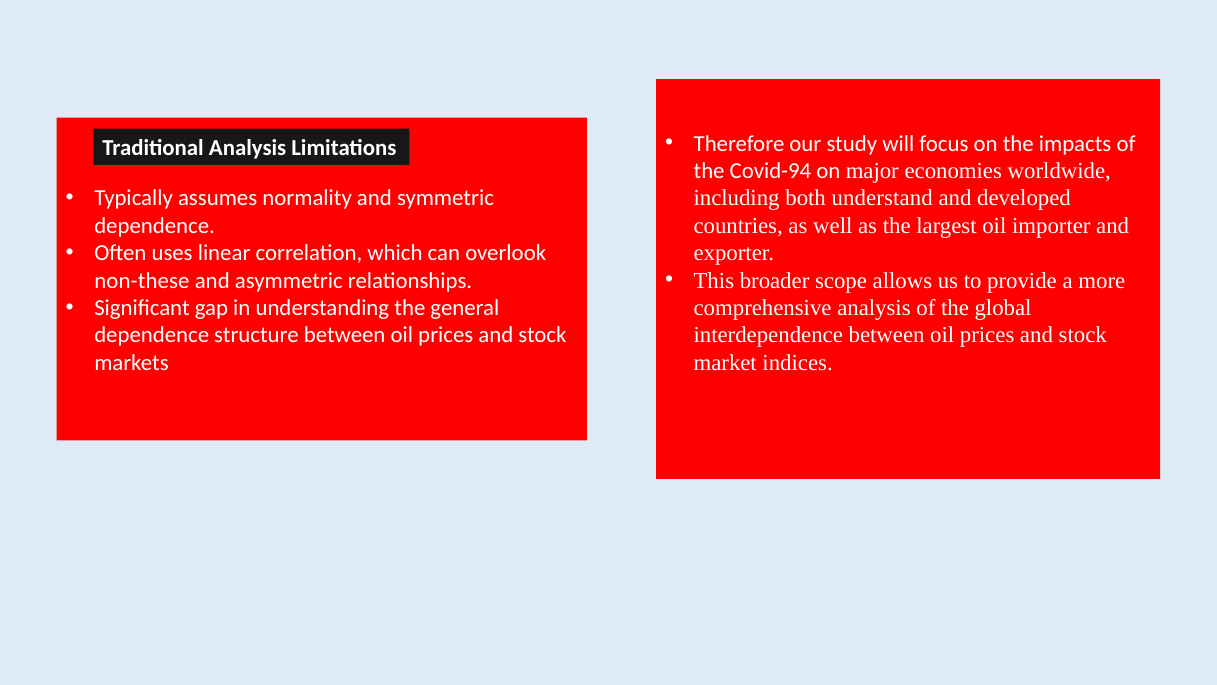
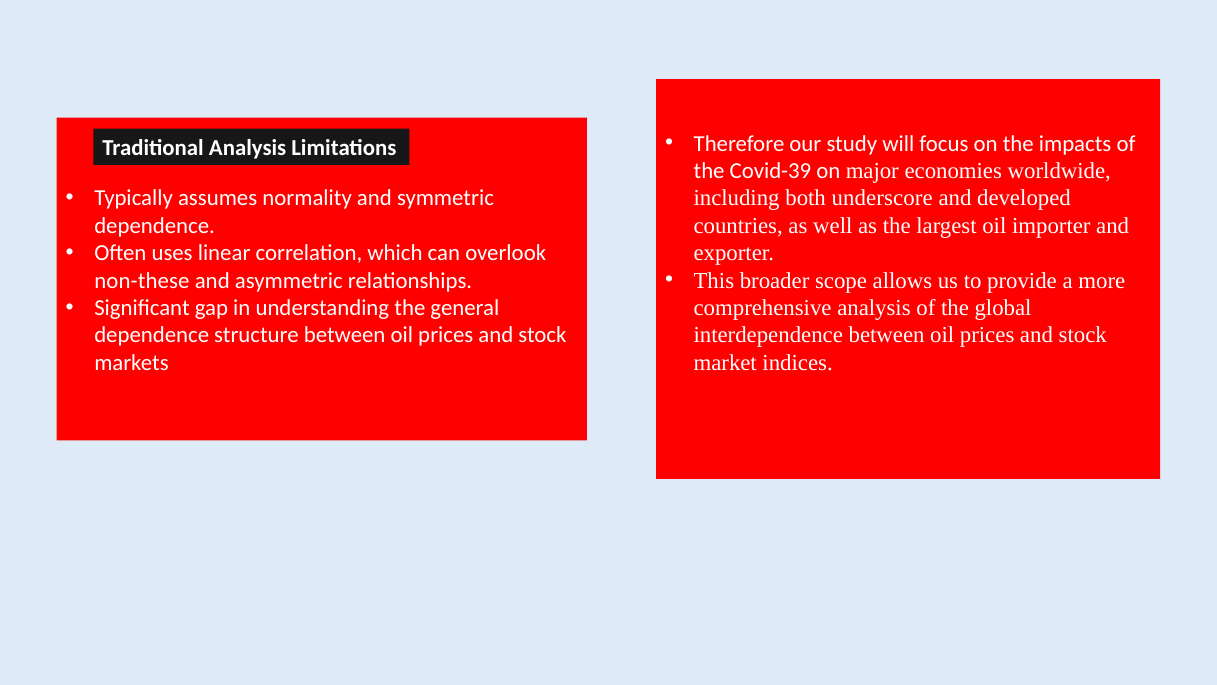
Covid-94: Covid-94 -> Covid-39
understand: understand -> underscore
